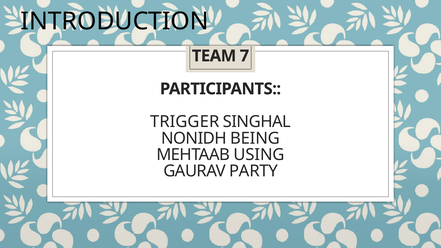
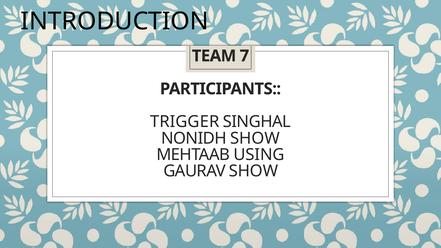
NONIDH BEING: BEING -> SHOW
GAURAV PARTY: PARTY -> SHOW
